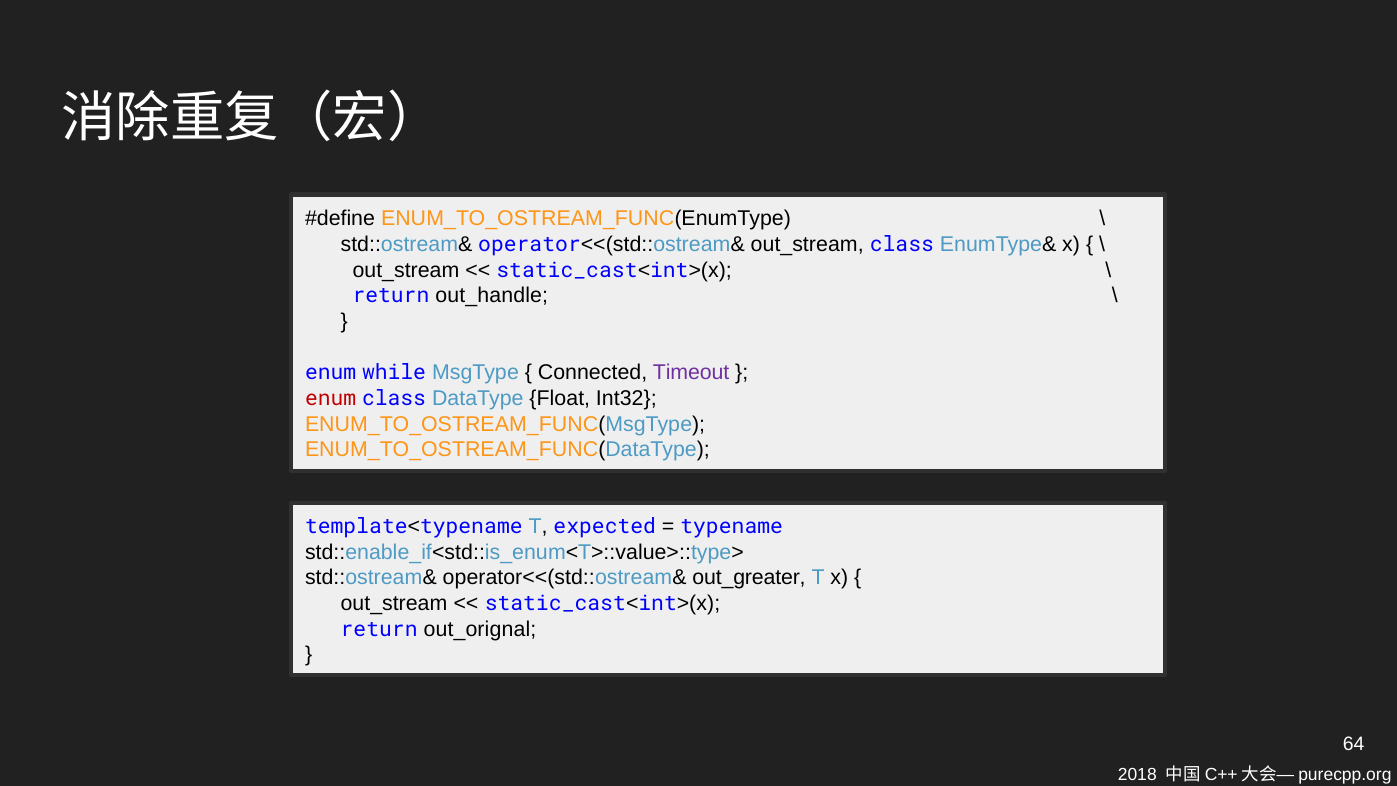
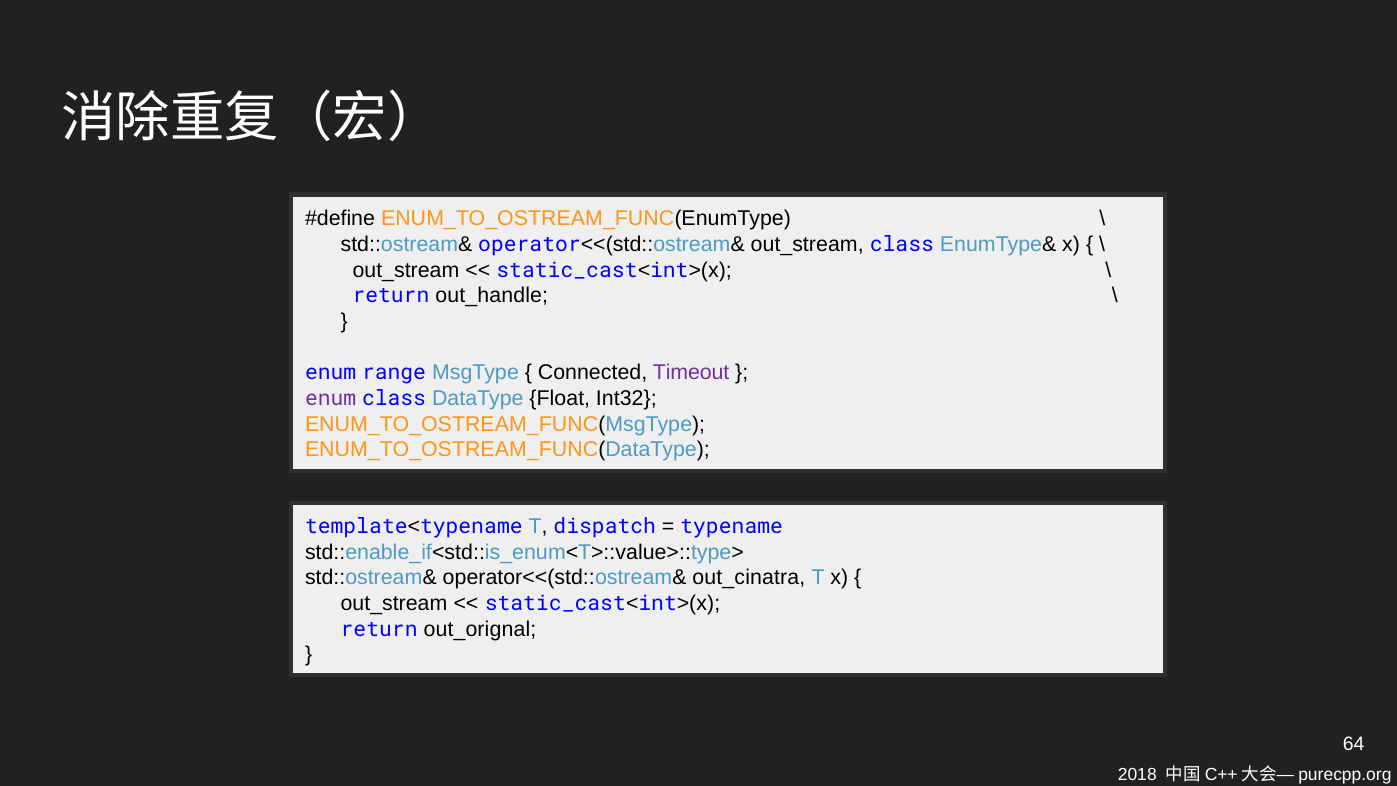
while: while -> range
enum at (331, 398) colour: red -> purple
expected: expected -> dispatch
out_greater: out_greater -> out_cinatra
